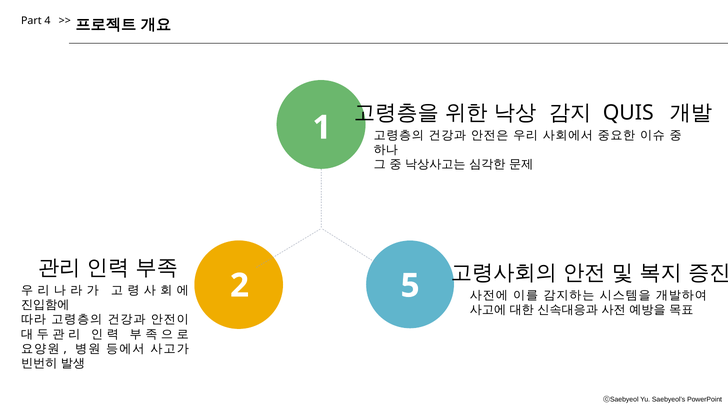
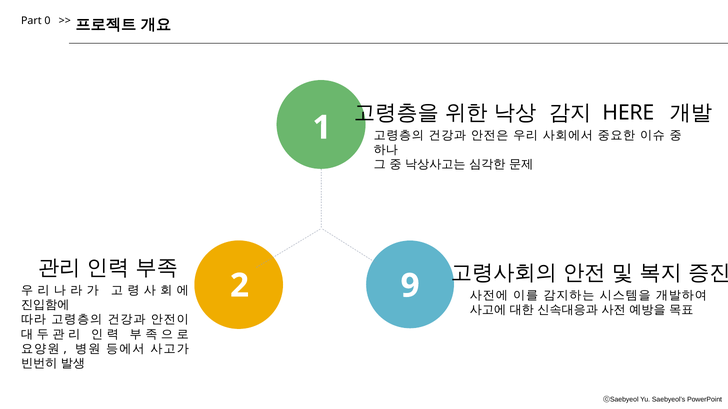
4: 4 -> 0
QUIS: QUIS -> HERE
5: 5 -> 9
